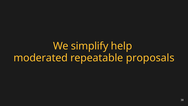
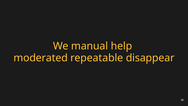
simplify: simplify -> manual
proposals: proposals -> disappear
